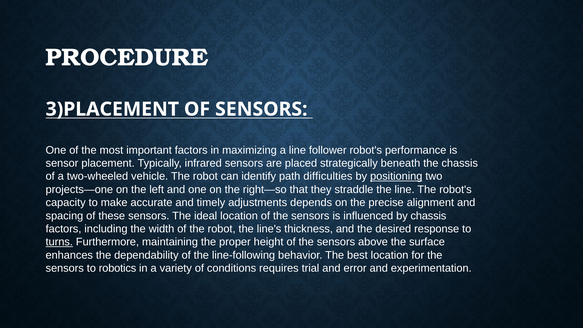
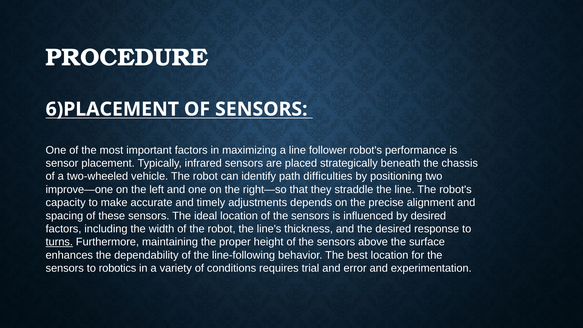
3)PLACEMENT: 3)PLACEMENT -> 6)PLACEMENT
positioning underline: present -> none
projects—one: projects—one -> improve—one
by chassis: chassis -> desired
